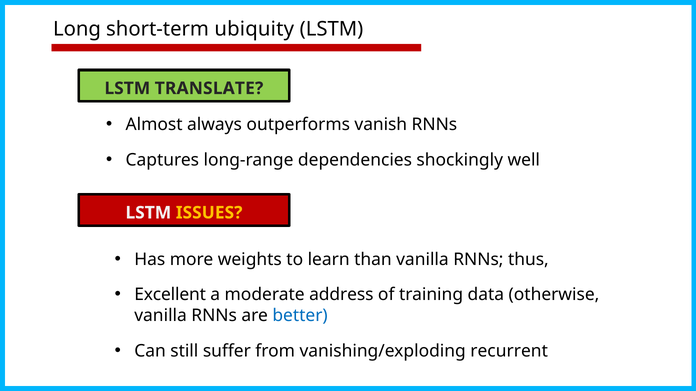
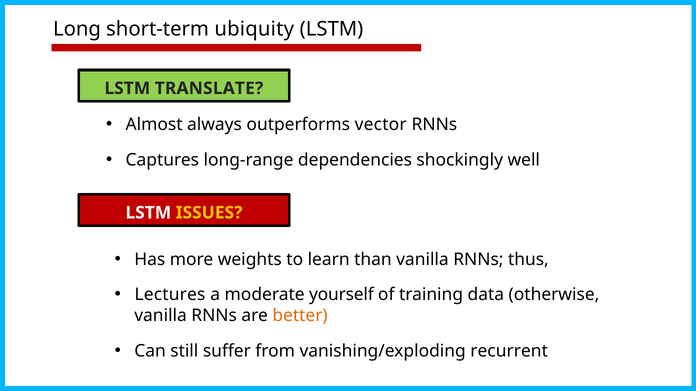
vanish: vanish -> vector
Excellent: Excellent -> Lectures
address: address -> yourself
better colour: blue -> orange
